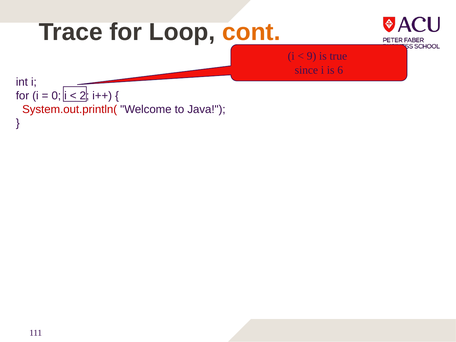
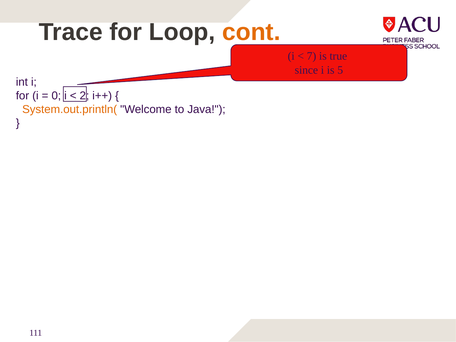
9: 9 -> 7
6: 6 -> 5
System.out.println( colour: red -> orange
